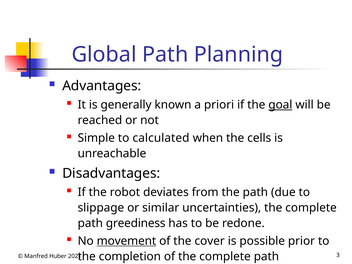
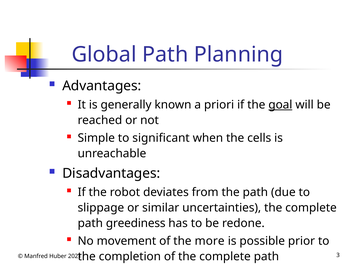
calculated: calculated -> significant
movement underline: present -> none
cover: cover -> more
